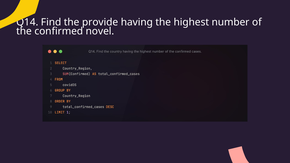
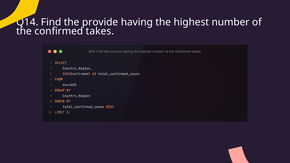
novel: novel -> takes
